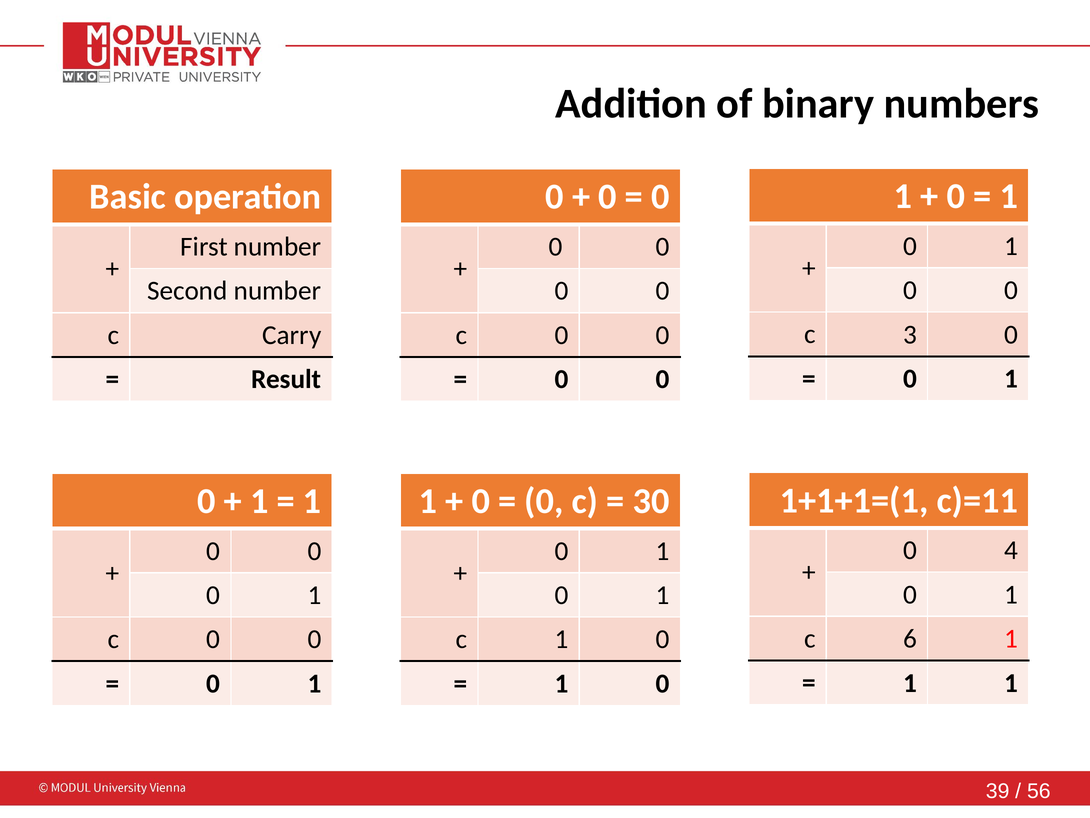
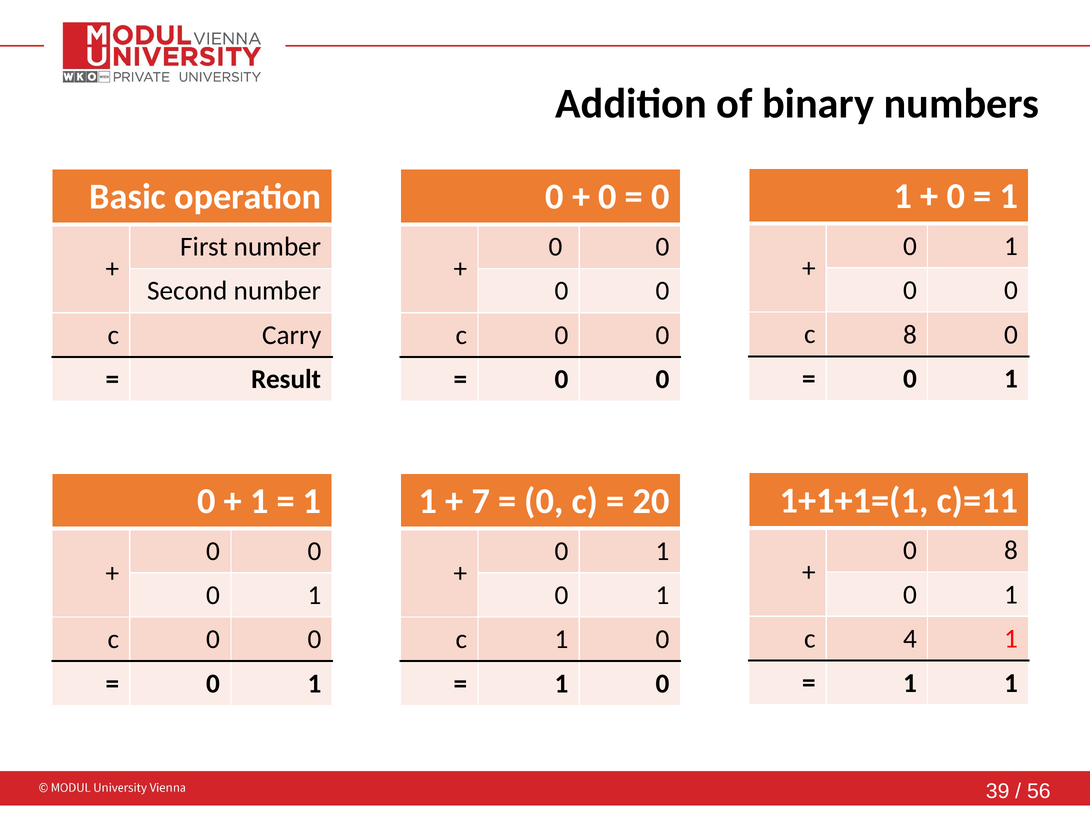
c 3: 3 -> 8
0 at (481, 501): 0 -> 7
30: 30 -> 20
0 4: 4 -> 8
6: 6 -> 4
